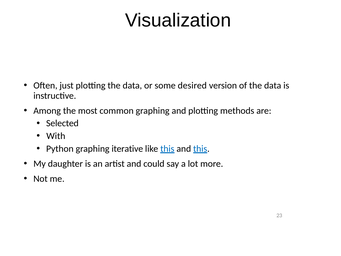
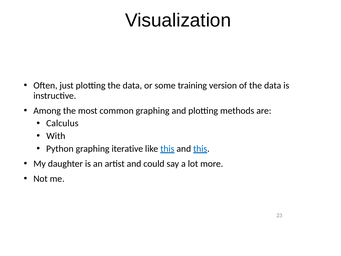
desired: desired -> training
Selected: Selected -> Calculus
